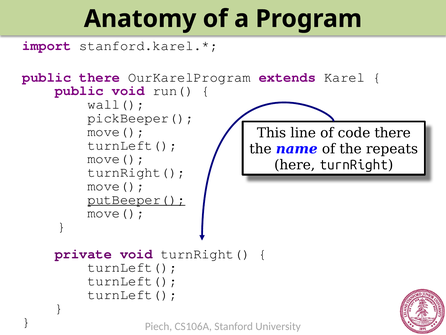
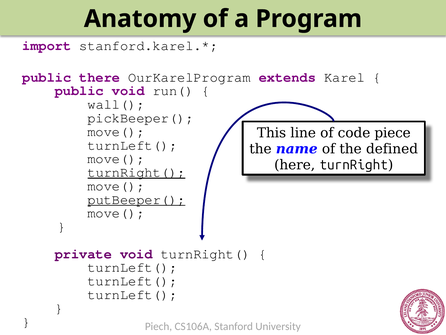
code there: there -> piece
repeats: repeats -> defined
turnRight( at (136, 172) underline: none -> present
